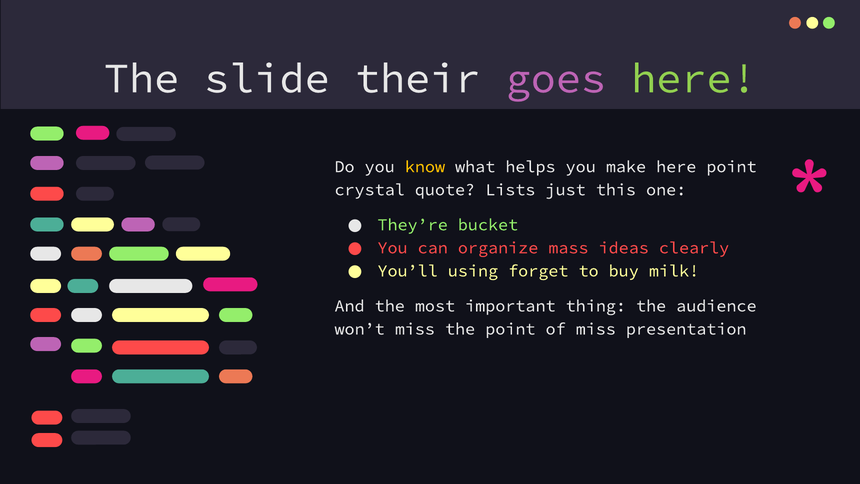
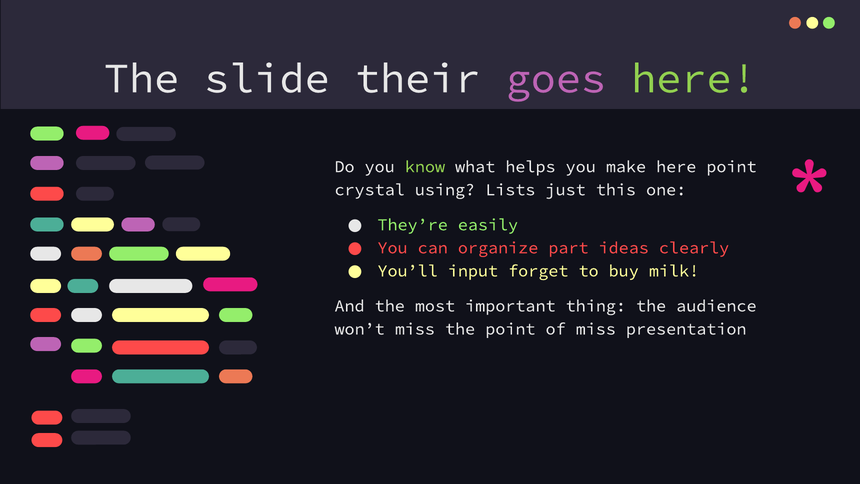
know colour: yellow -> light green
quote: quote -> using
bucket: bucket -> easily
mass: mass -> part
using: using -> input
